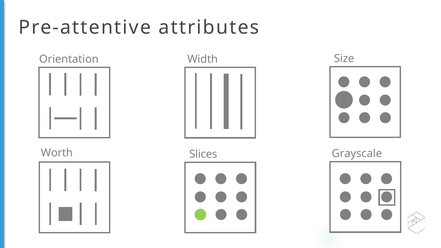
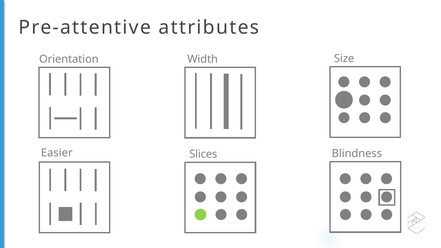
Worth: Worth -> Easier
Grayscale: Grayscale -> Blindness
